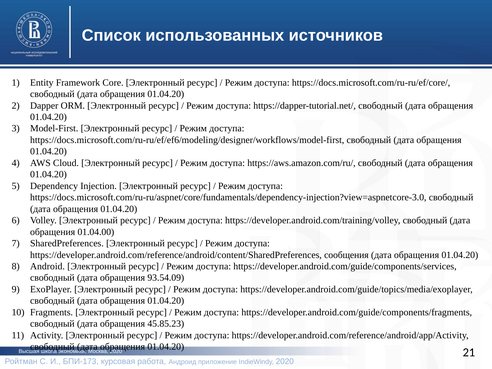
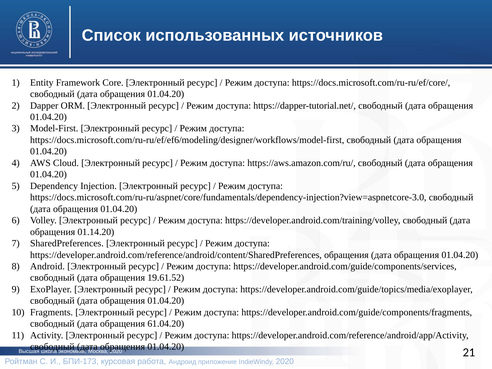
01.04.00: 01.04.00 -> 01.14.20
https://developer.android.com/reference/android/content/SharedPreferences сообщения: сообщения -> обращения
93.54.09: 93.54.09 -> 19.61.52
45.85.23: 45.85.23 -> 61.04.20
